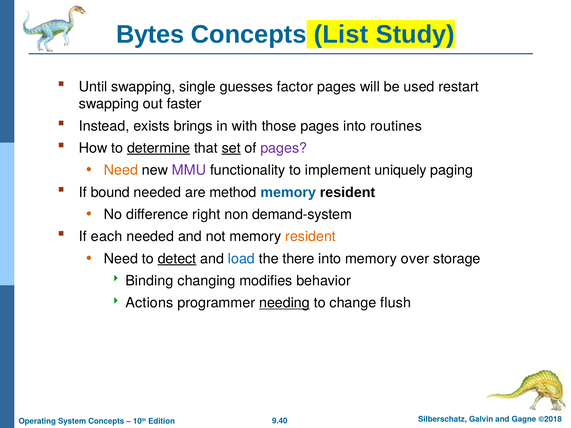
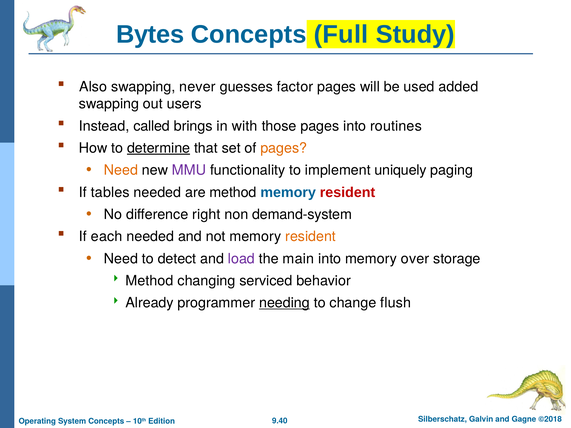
List: List -> Full
Until: Until -> Also
single: single -> never
restart: restart -> added
faster: faster -> users
exists: exists -> called
set underline: present -> none
pages at (284, 148) colour: purple -> orange
bound: bound -> tables
resident at (348, 192) colour: black -> red
detect underline: present -> none
load colour: blue -> purple
there: there -> main
Binding at (149, 281): Binding -> Method
modifies: modifies -> serviced
Actions: Actions -> Already
